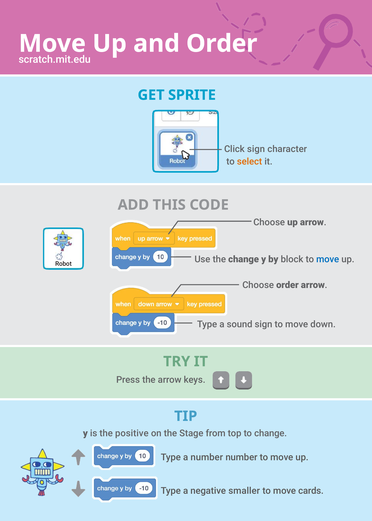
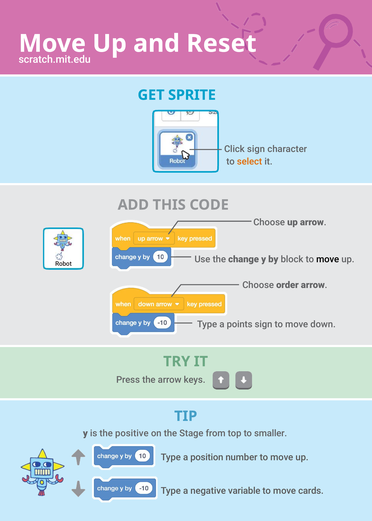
and Order: Order -> Reset
move at (328, 259) colour: blue -> black
sound: sound -> points
to change: change -> smaller
a number: number -> position
smaller: smaller -> variable
